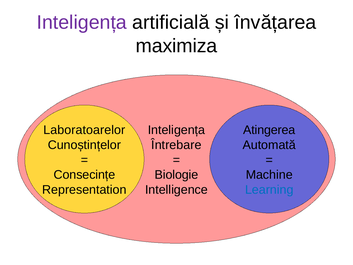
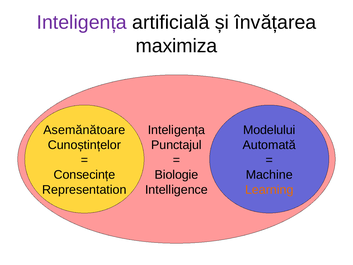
Laboratoarelor: Laboratoarelor -> Asemănătoare
Atingerea: Atingerea -> Modelului
Întrebare: Întrebare -> Punctajul
Learning colour: blue -> orange
